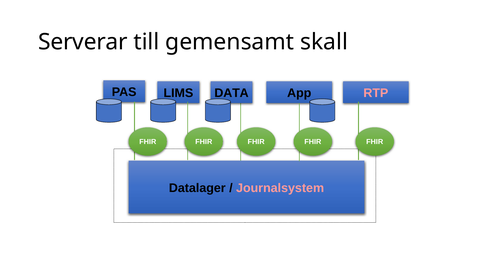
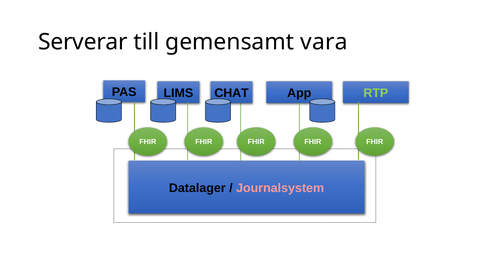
skall: skall -> vara
DATA: DATA -> CHAT
RTP colour: pink -> light green
